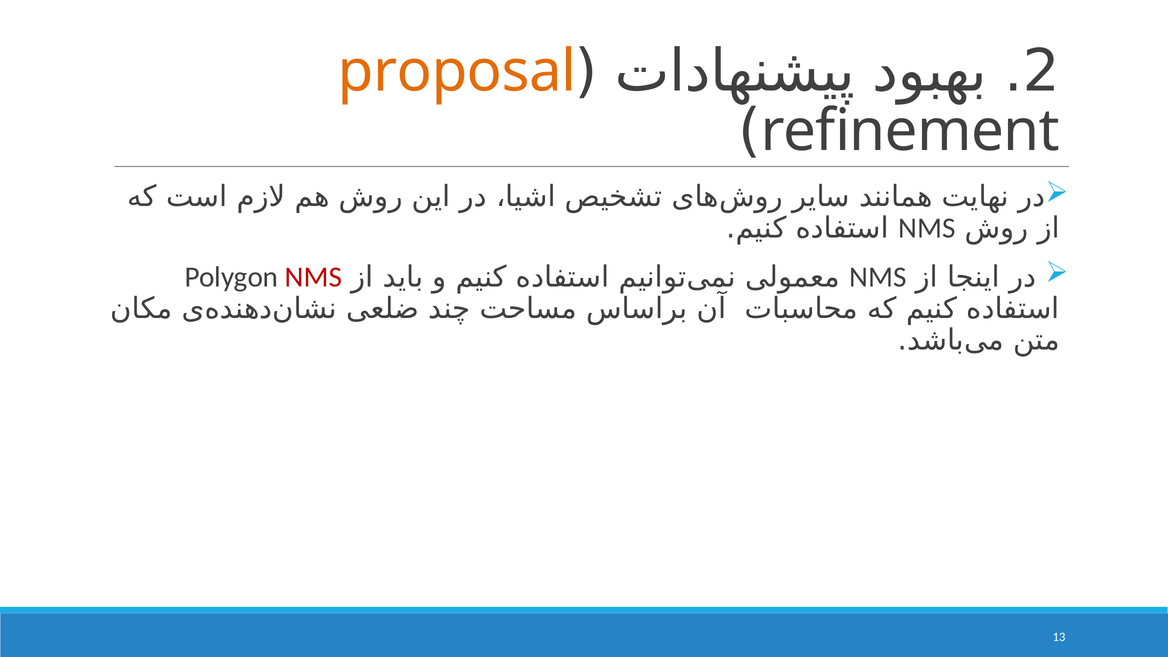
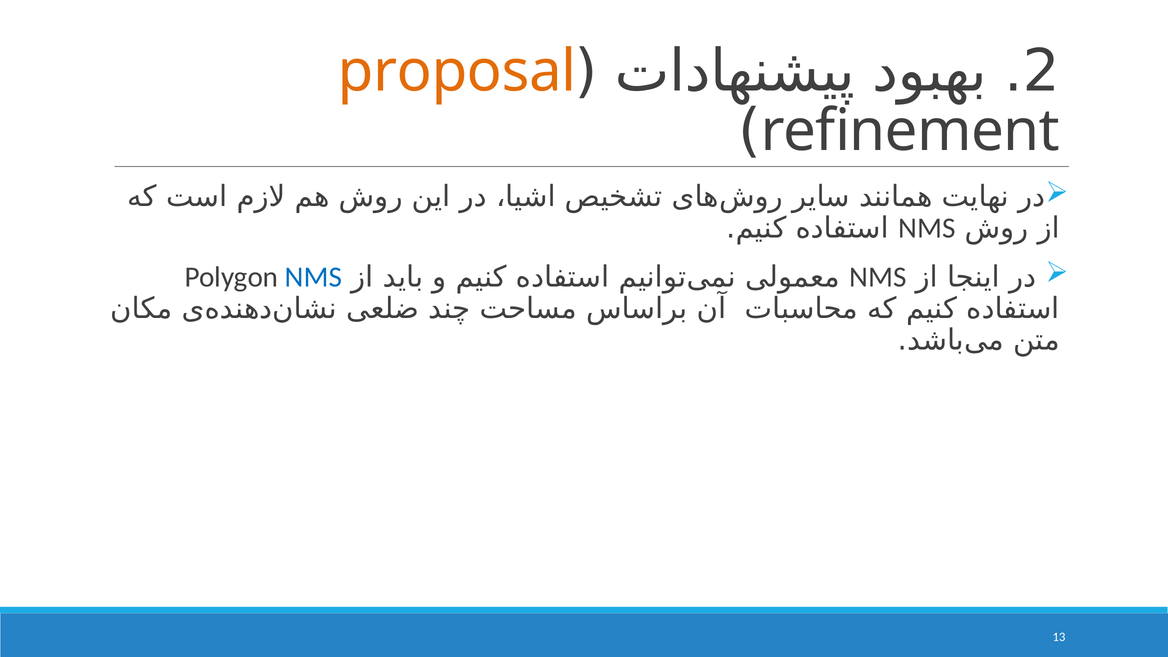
NMS at (313, 277) colour: red -> blue
